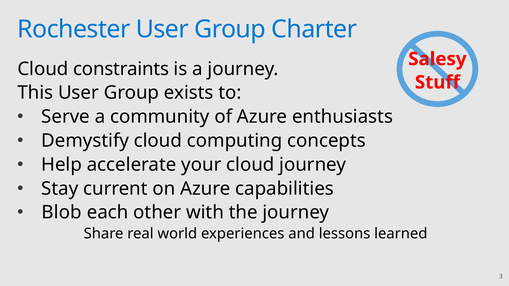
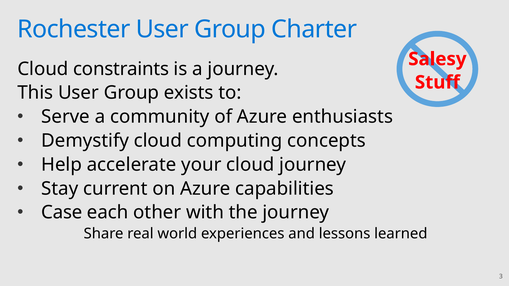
Blob: Blob -> Case
